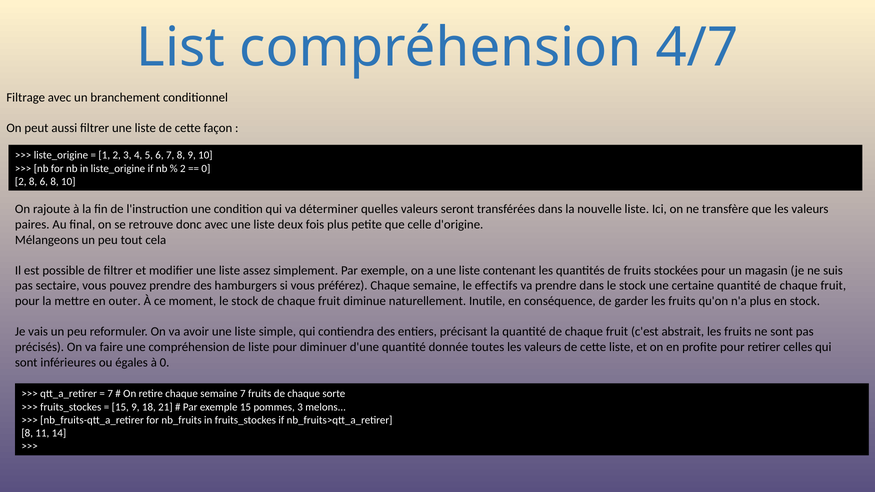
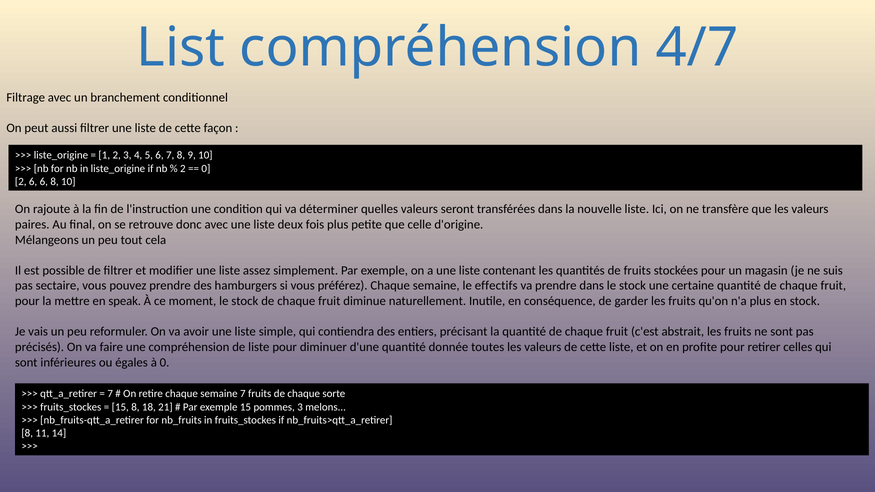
2 8: 8 -> 6
outer: outer -> speak
15 9: 9 -> 8
